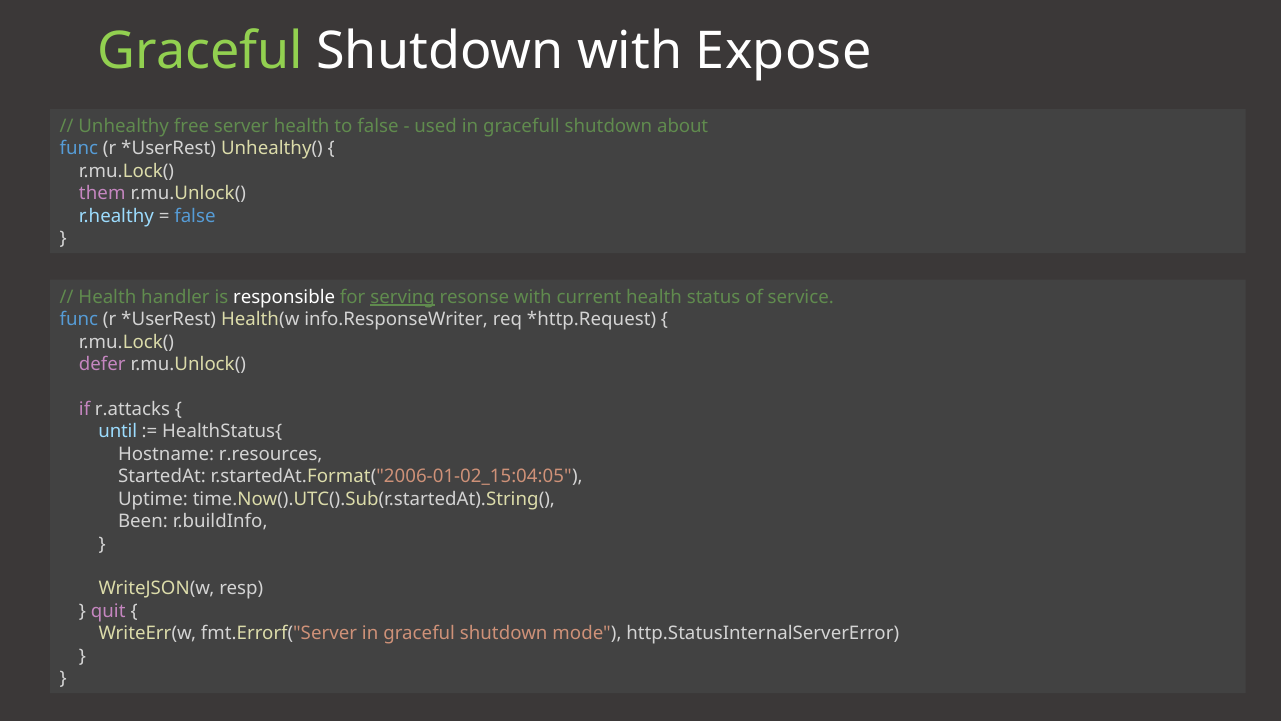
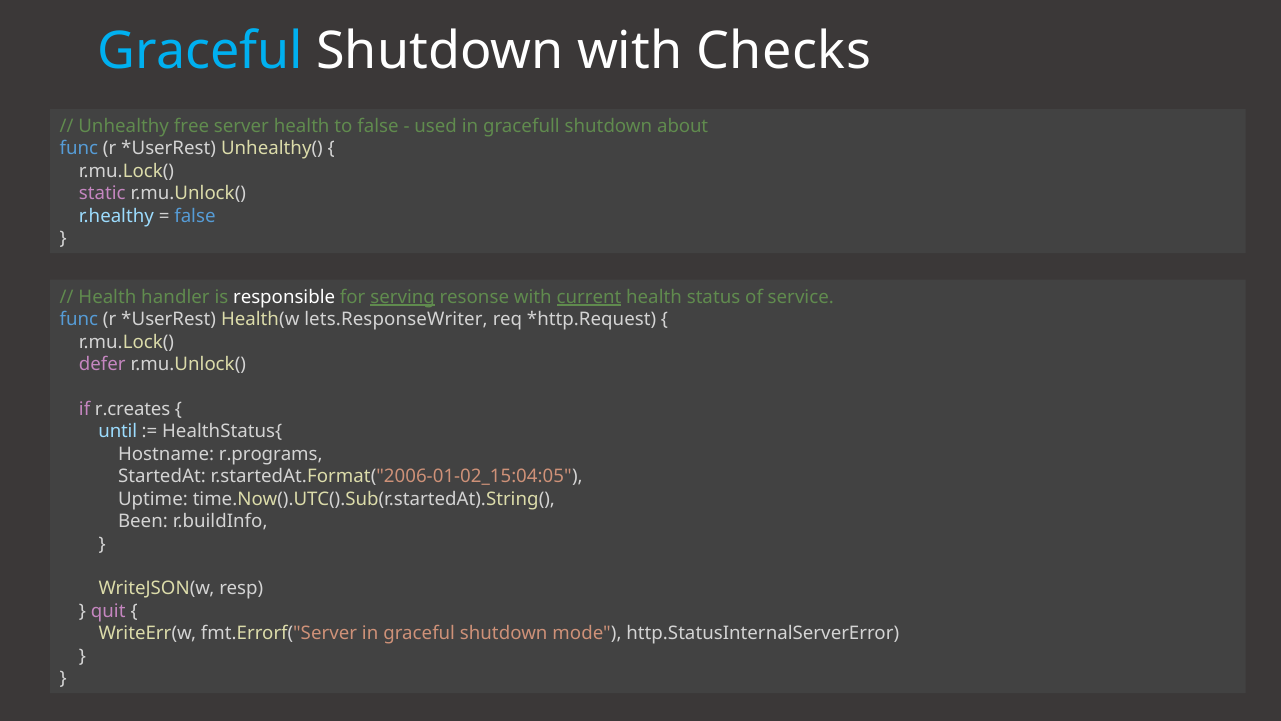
Graceful at (200, 52) colour: light green -> light blue
Expose: Expose -> Checks
them: them -> static
current underline: none -> present
info.ResponseWriter: info.ResponseWriter -> lets.ResponseWriter
r.attacks: r.attacks -> r.creates
r.resources: r.resources -> r.programs
